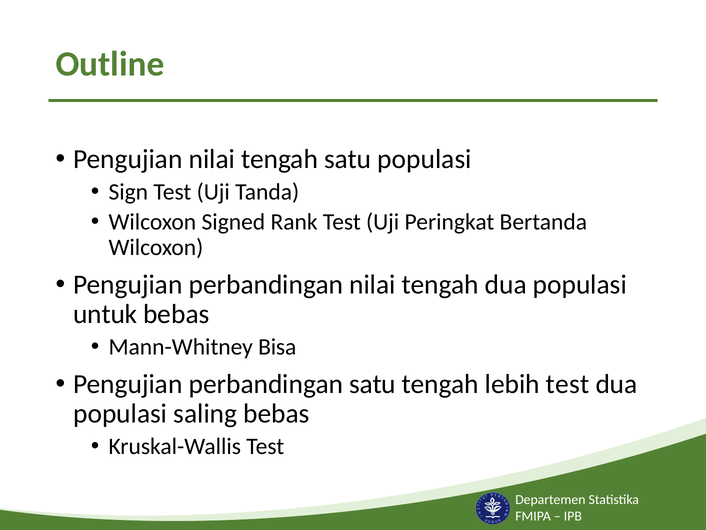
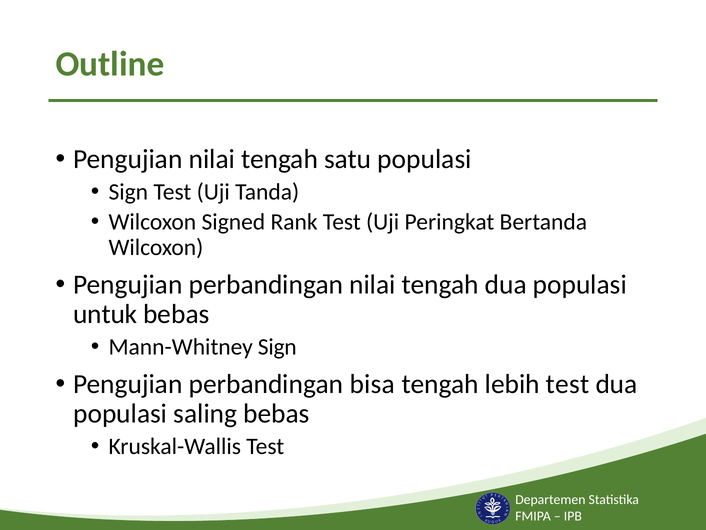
Mann-Whitney Bisa: Bisa -> Sign
perbandingan satu: satu -> bisa
